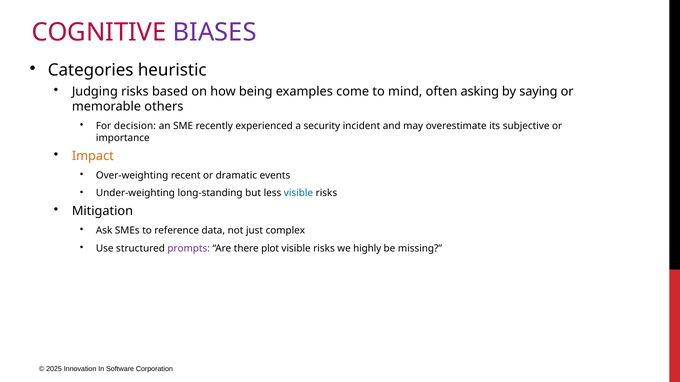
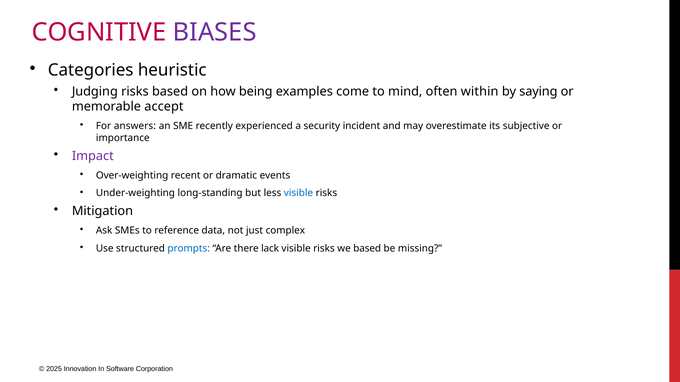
asking: asking -> within
others: others -> accept
decision: decision -> answers
Impact colour: orange -> purple
prompts colour: purple -> blue
plot: plot -> lack
we highly: highly -> based
